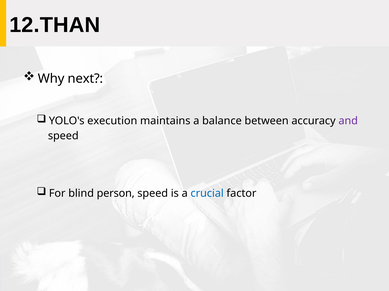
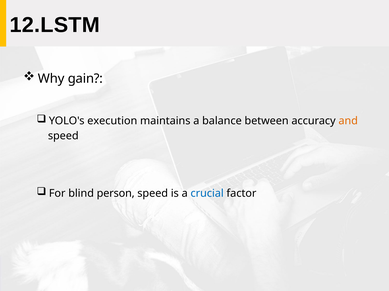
12.THAN: 12.THAN -> 12.LSTM
next: next -> gain
and colour: purple -> orange
